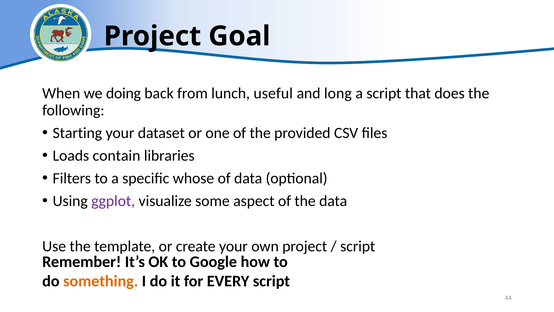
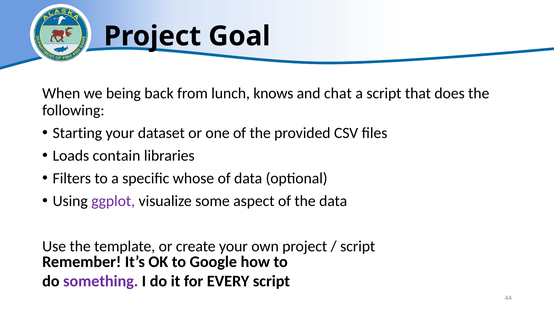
doing: doing -> being
useful: useful -> knows
long: long -> chat
something colour: orange -> purple
